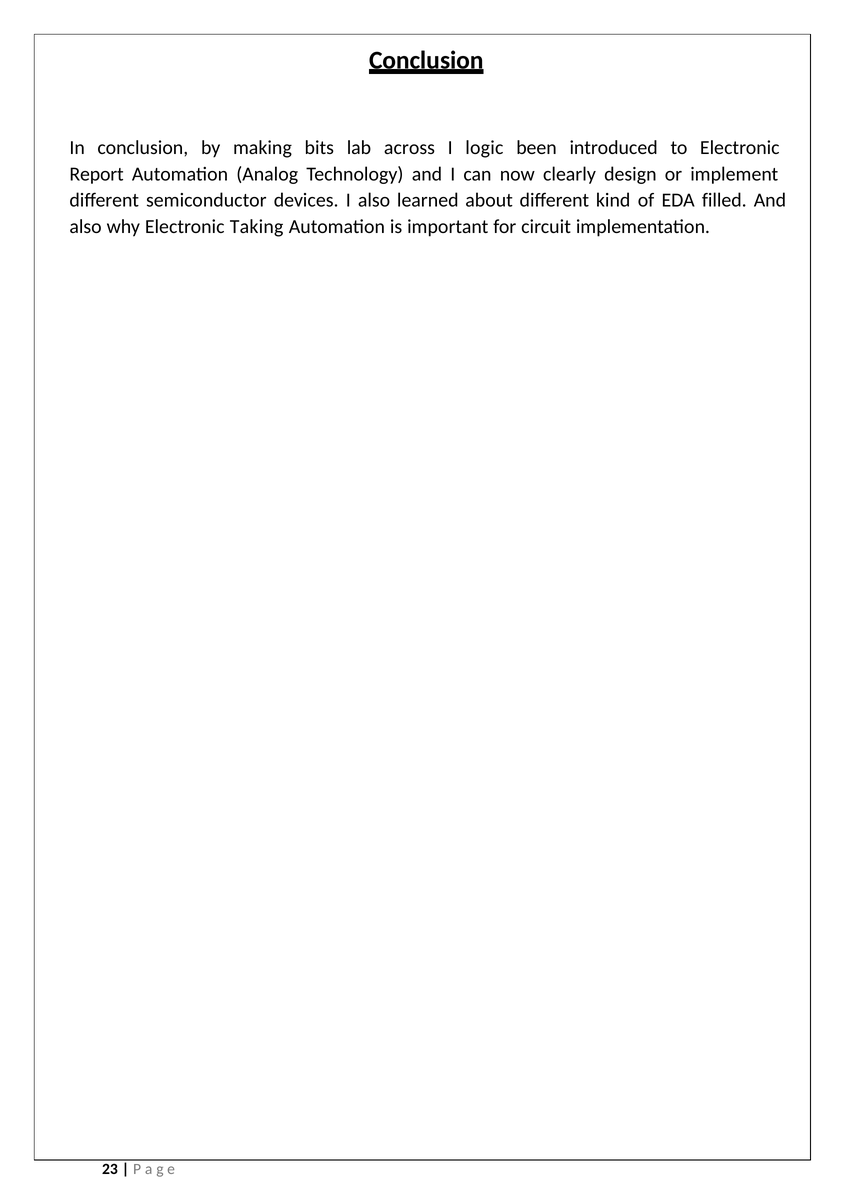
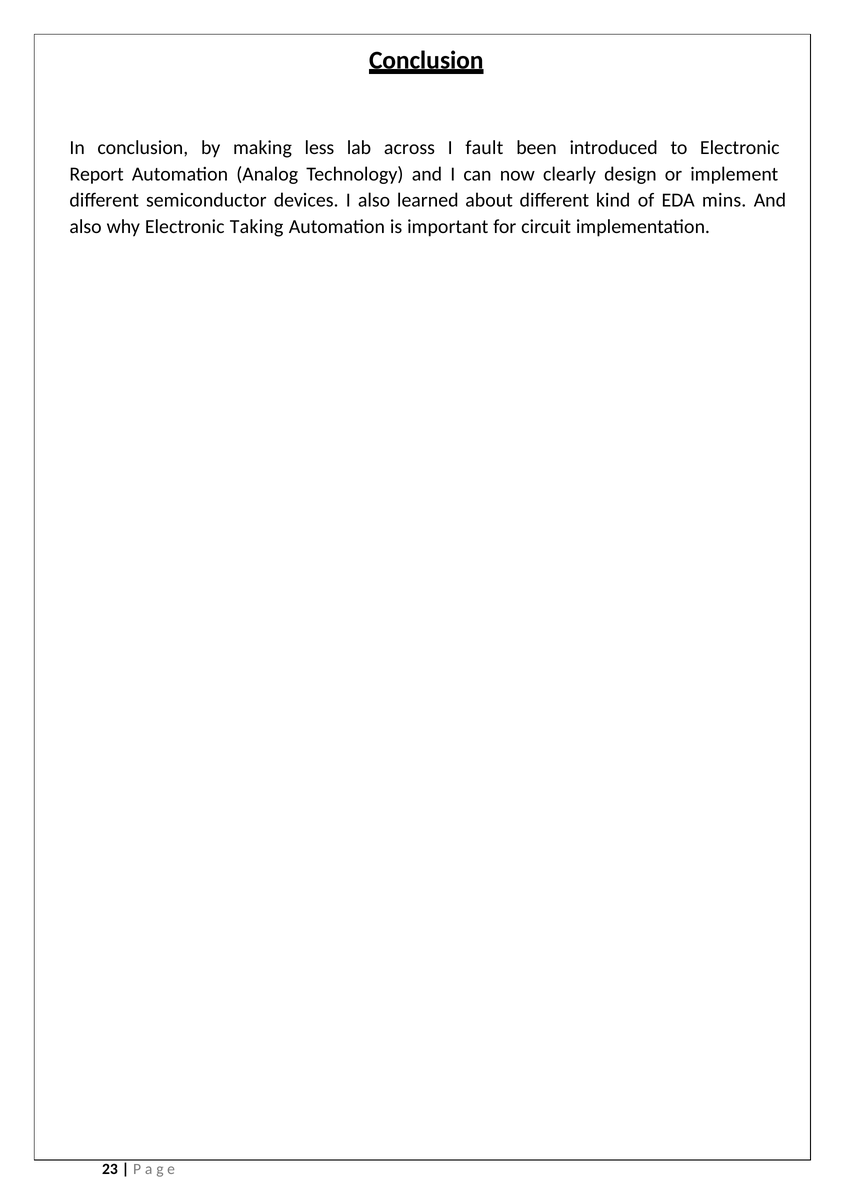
bits: bits -> less
logic: logic -> fault
filled: filled -> mins
